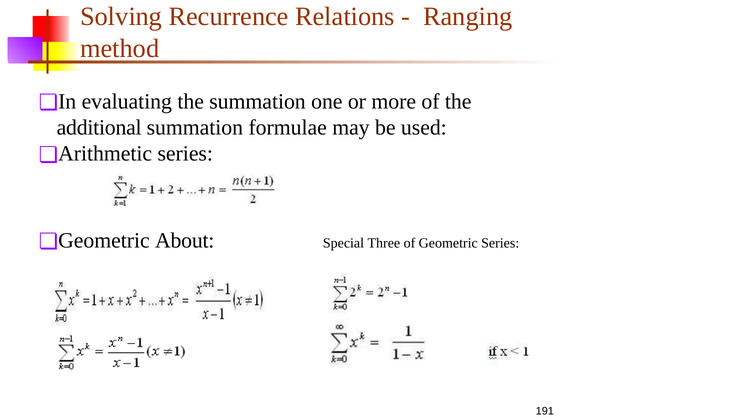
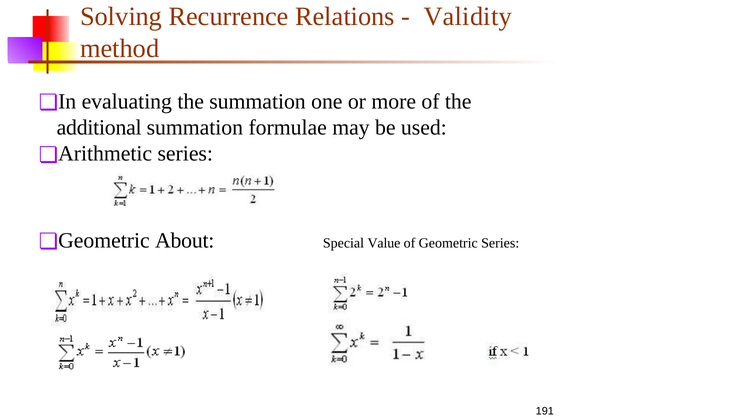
Ranging: Ranging -> Validity
Three: Three -> Value
